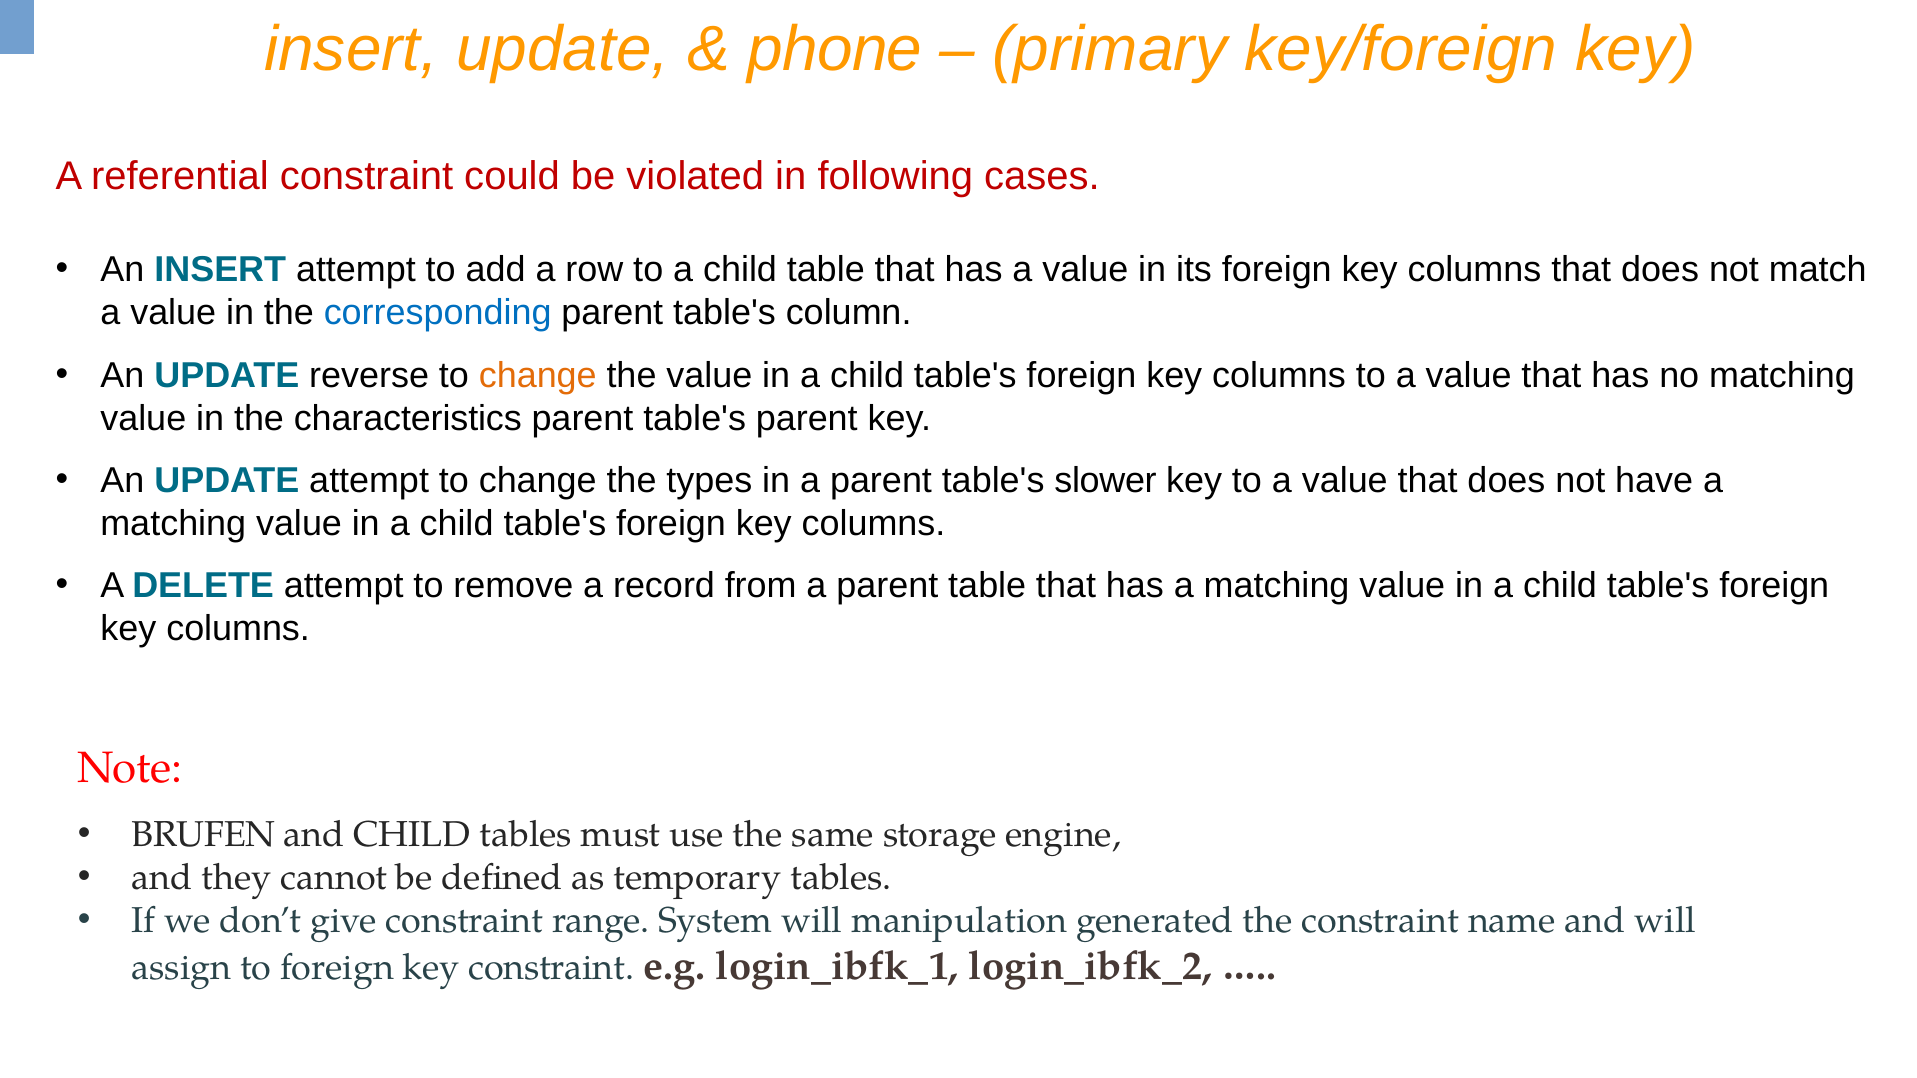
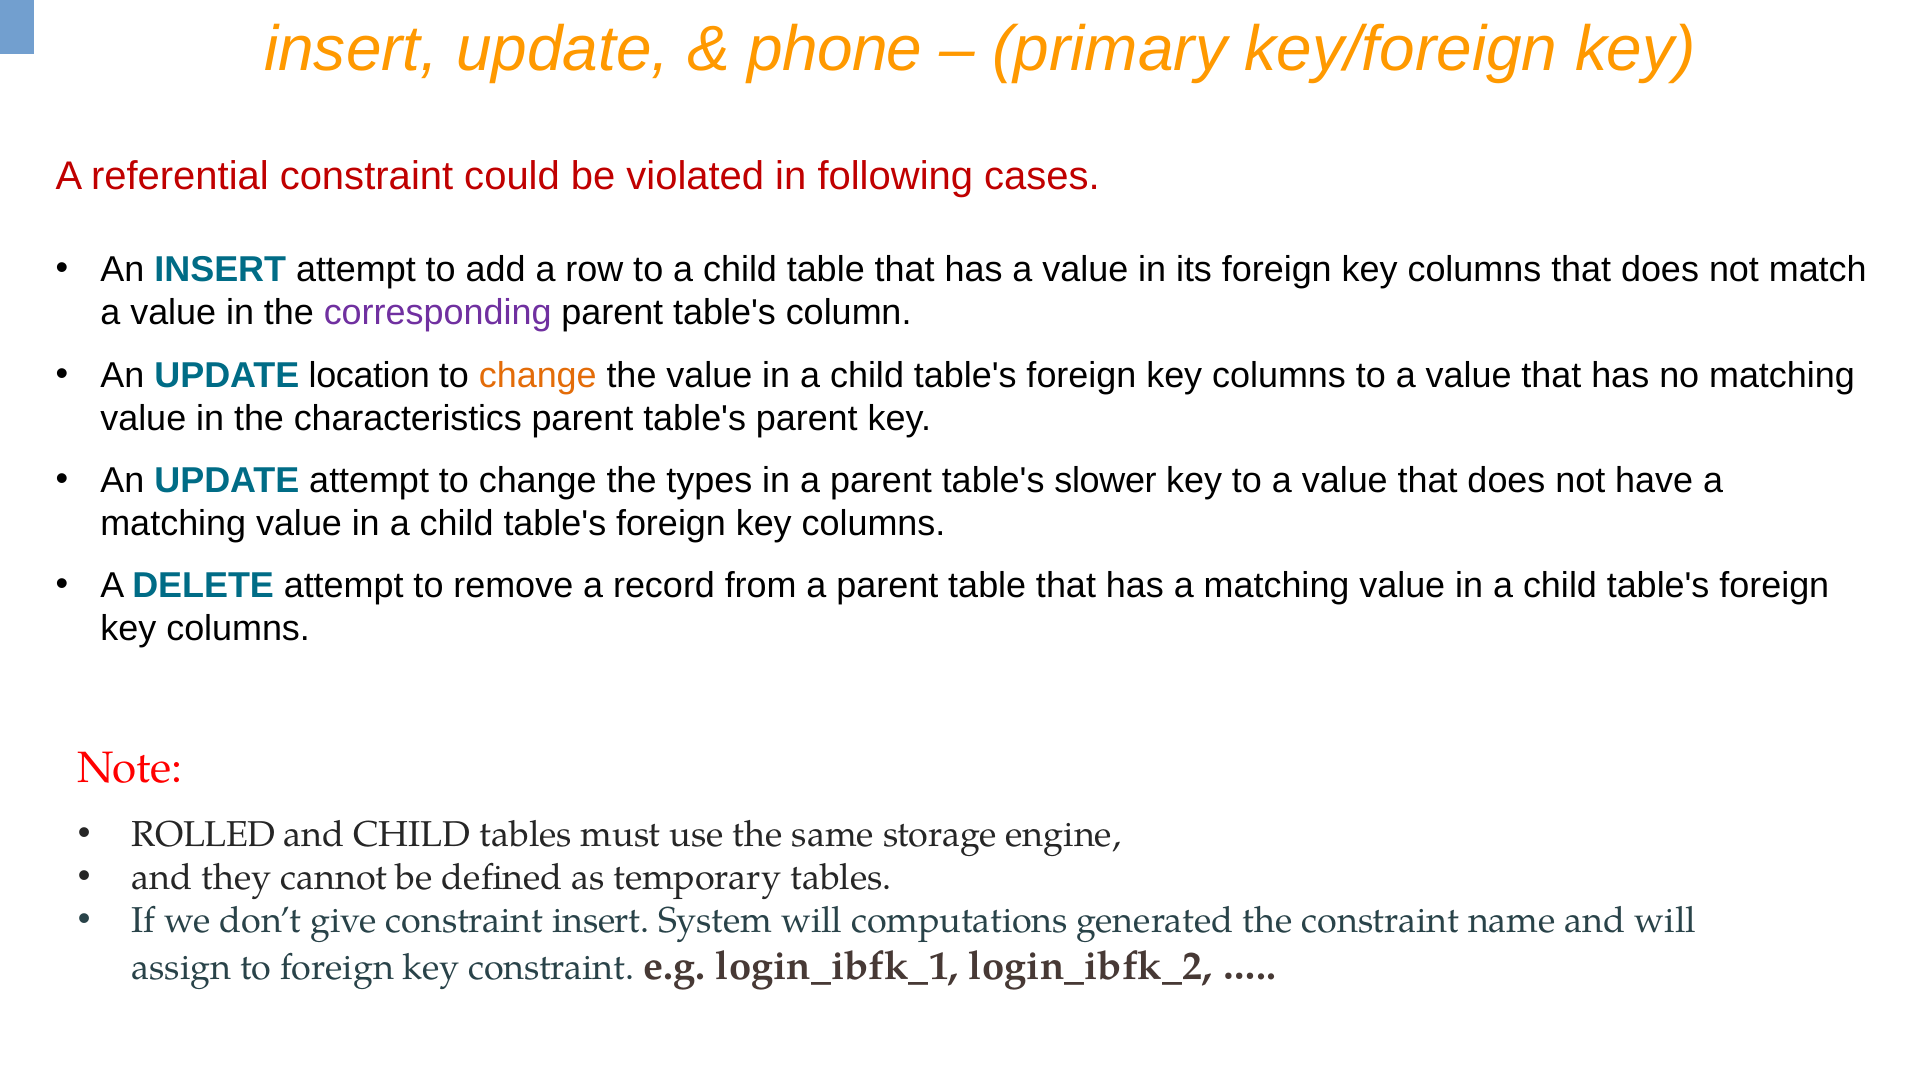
corresponding colour: blue -> purple
reverse: reverse -> location
BRUFEN: BRUFEN -> ROLLED
constraint range: range -> insert
manipulation: manipulation -> computations
